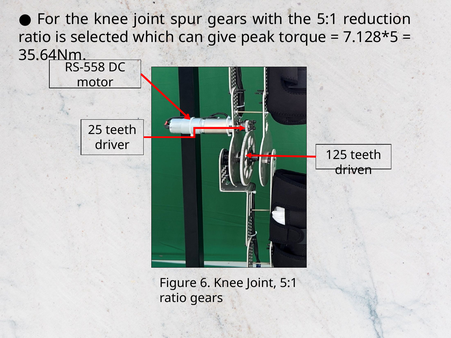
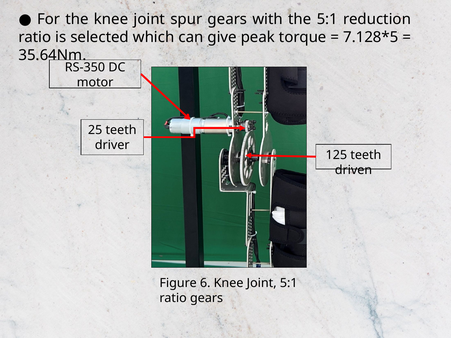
RS-558: RS-558 -> RS-350
